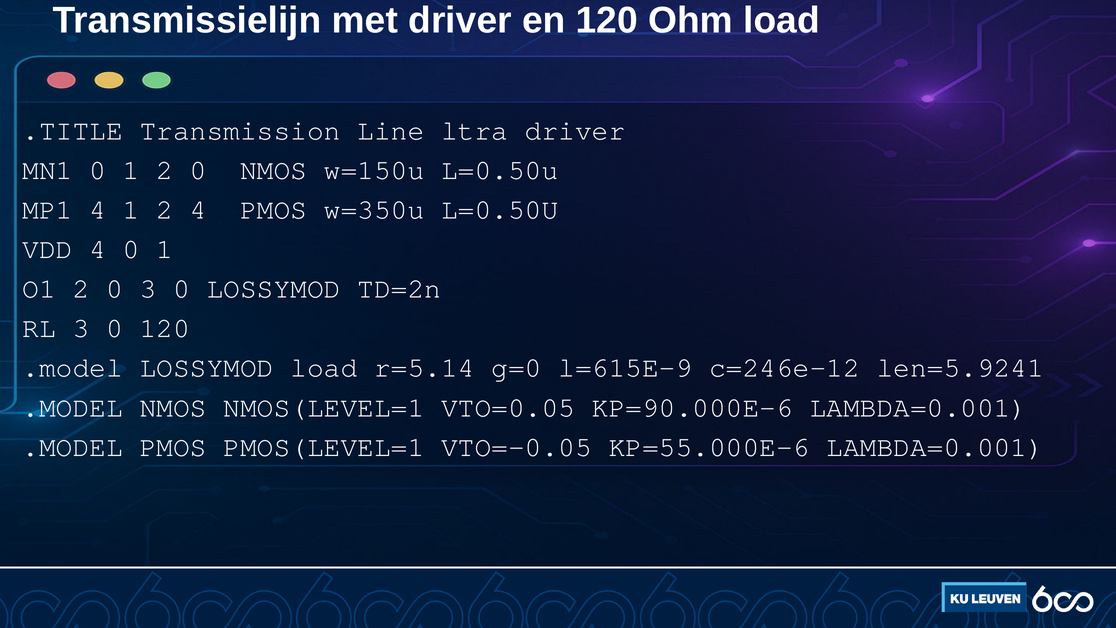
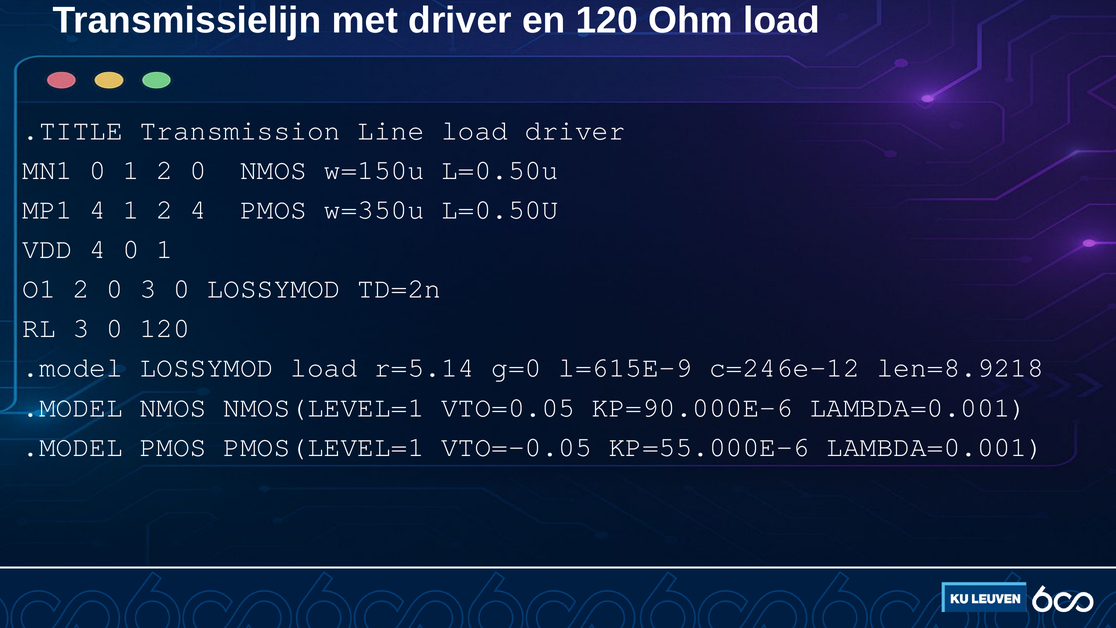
Line ltra: ltra -> load
len=5.9241: len=5.9241 -> len=8.9218
